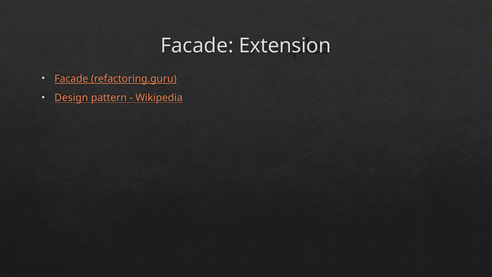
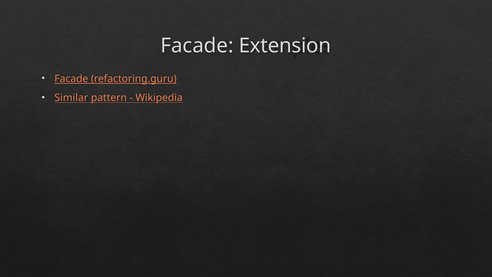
Design: Design -> Similar
